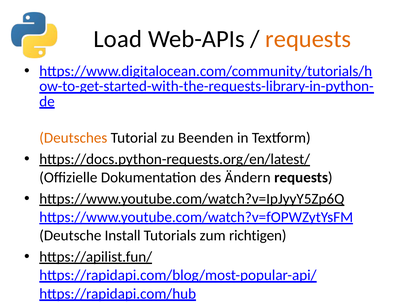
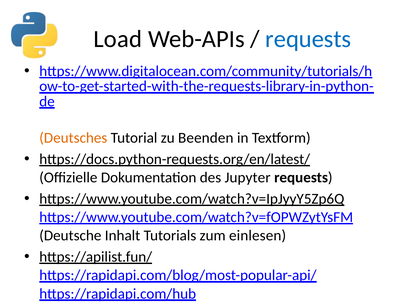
requests at (308, 39) colour: orange -> blue
Ändern: Ändern -> Jupyter
Install: Install -> Inhalt
richtigen: richtigen -> einlesen
